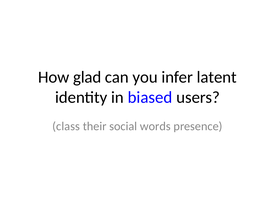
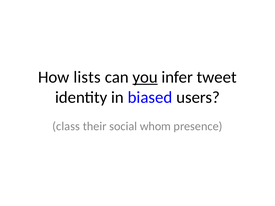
glad: glad -> lists
you underline: none -> present
latent: latent -> tweet
words: words -> whom
